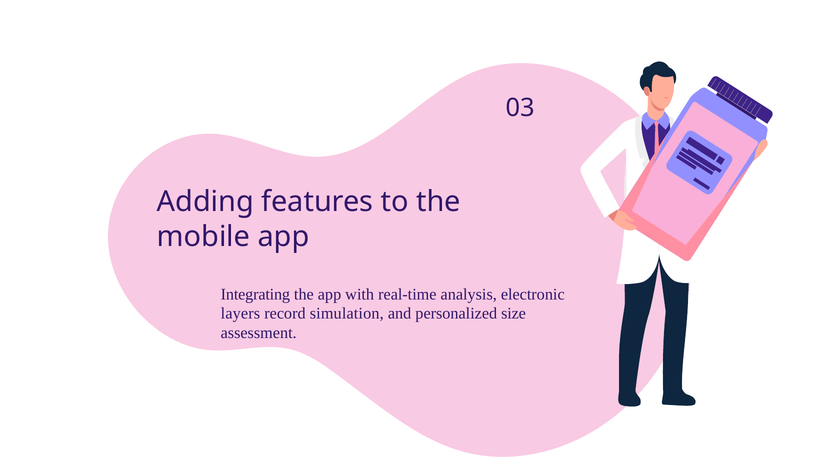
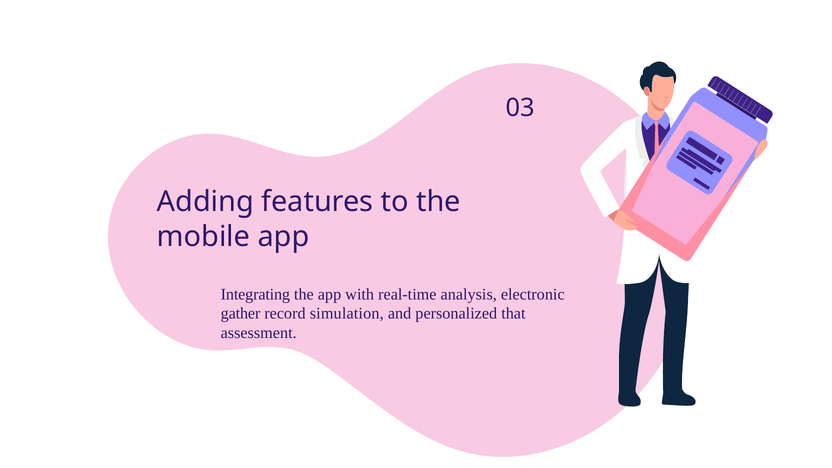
layers: layers -> gather
size: size -> that
